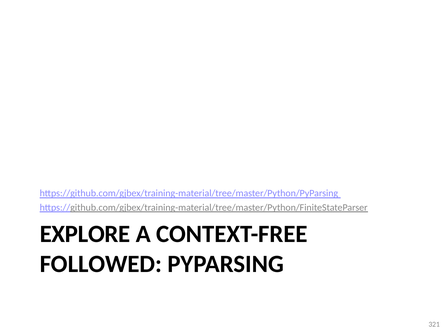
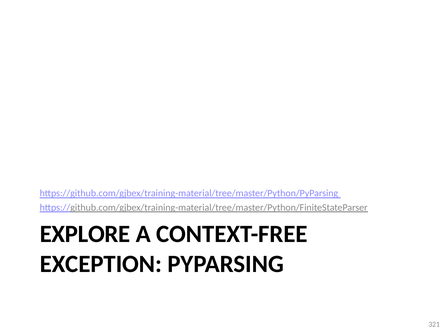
FOLLOWED: FOLLOWED -> EXCEPTION
